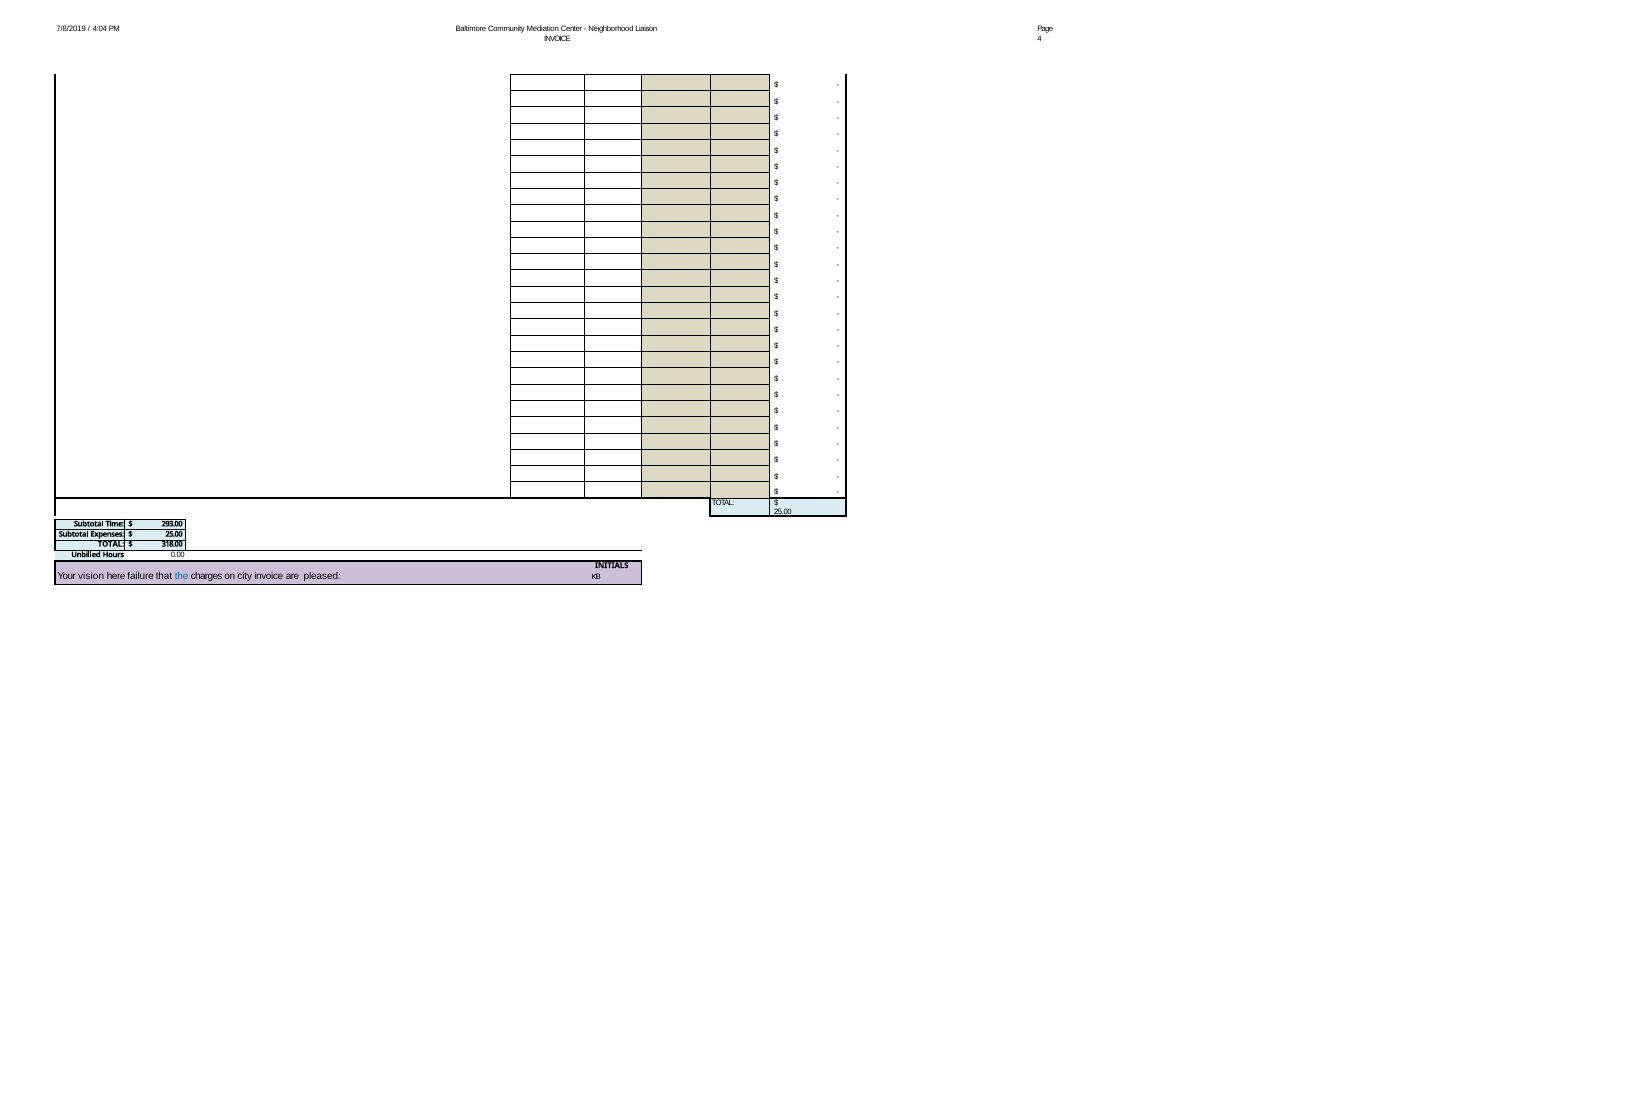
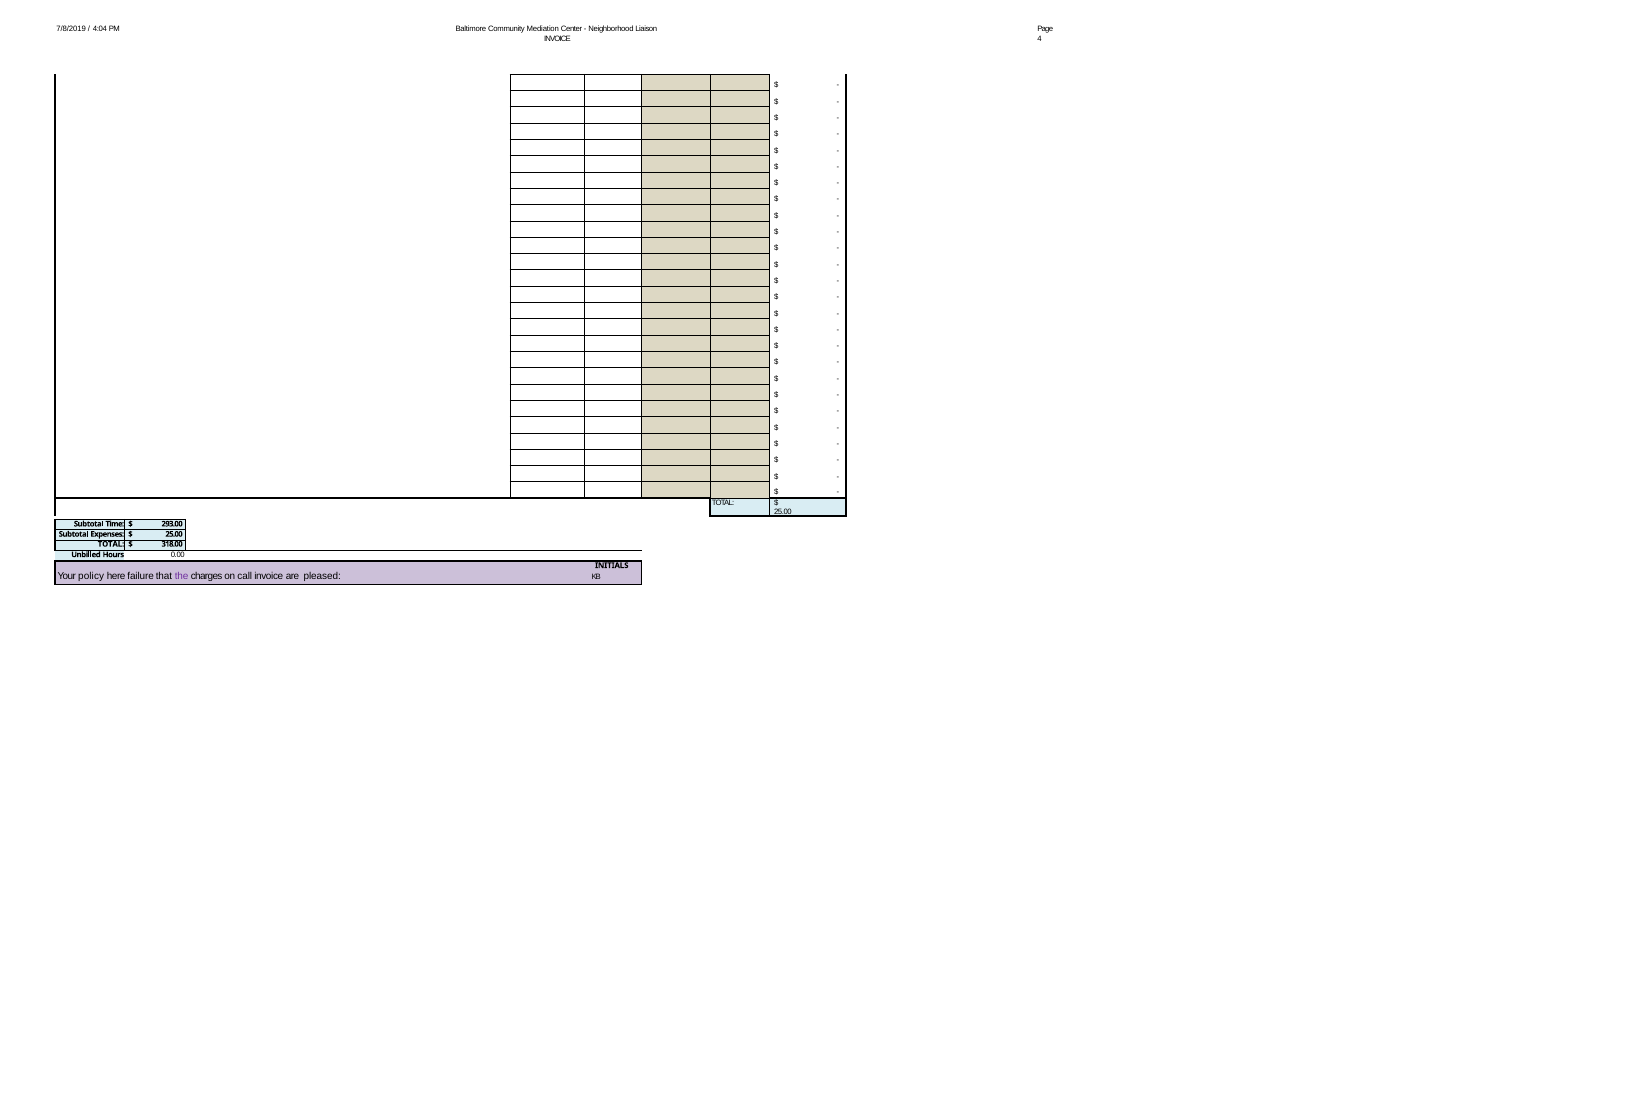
vision: vision -> policy
the colour: blue -> purple
city: city -> call
